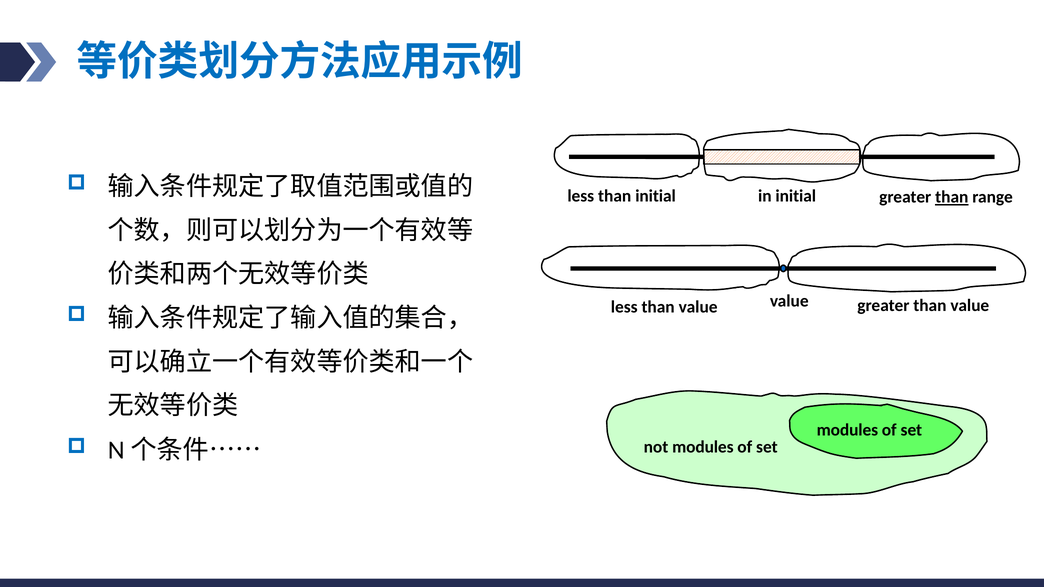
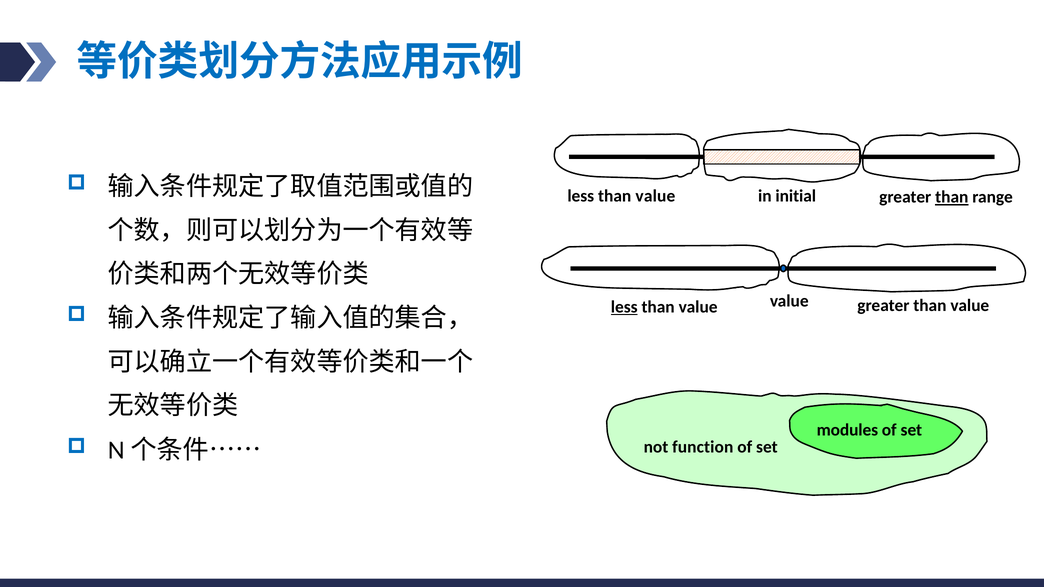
initial at (656, 196): initial -> value
less at (624, 307) underline: none -> present
not modules: modules -> function
